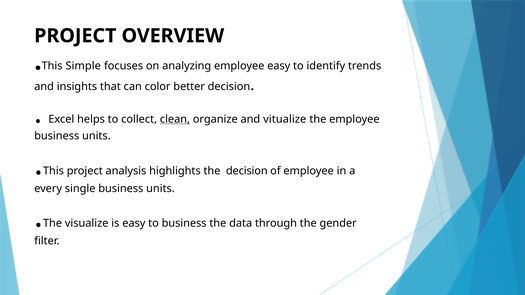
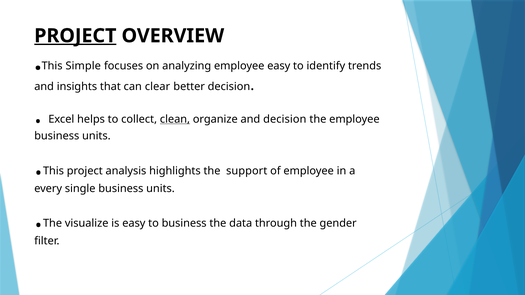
PROJECT at (75, 36) underline: none -> present
color: color -> clear
and vitualize: vitualize -> decision
the decision: decision -> support
